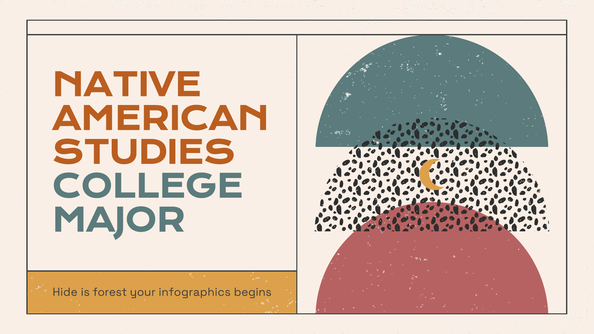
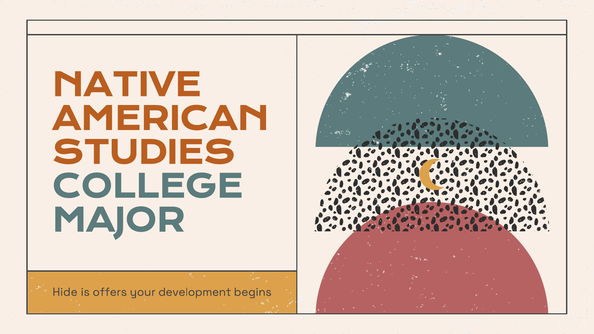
forest: forest -> offers
infographics: infographics -> development
